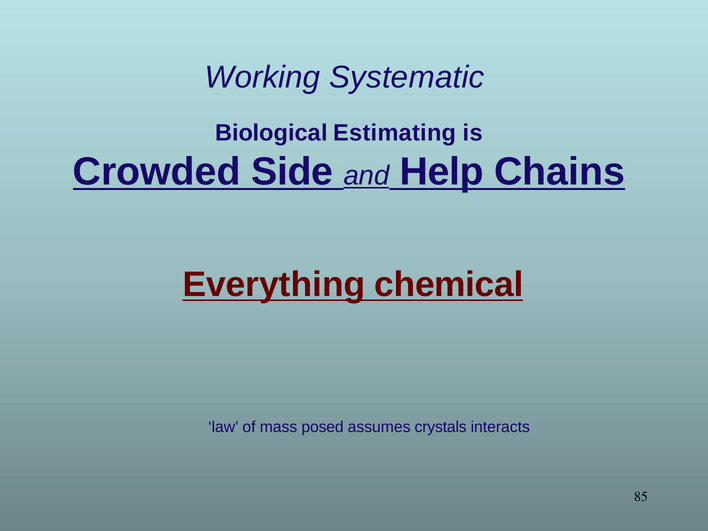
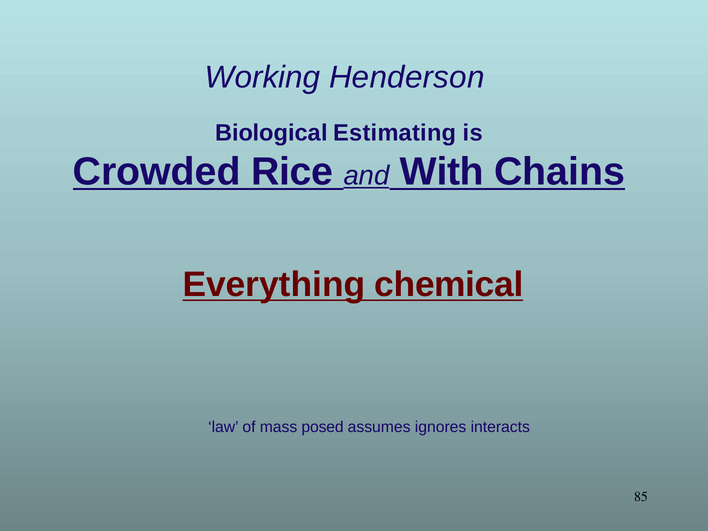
Systematic: Systematic -> Henderson
Side: Side -> Rice
Help: Help -> With
crystals: crystals -> ignores
